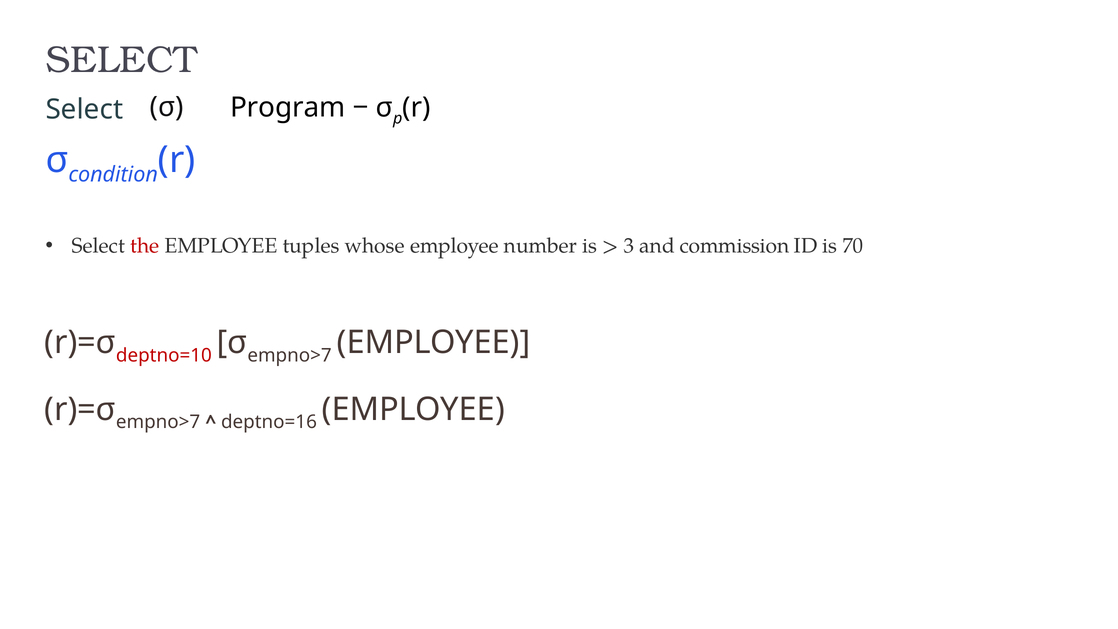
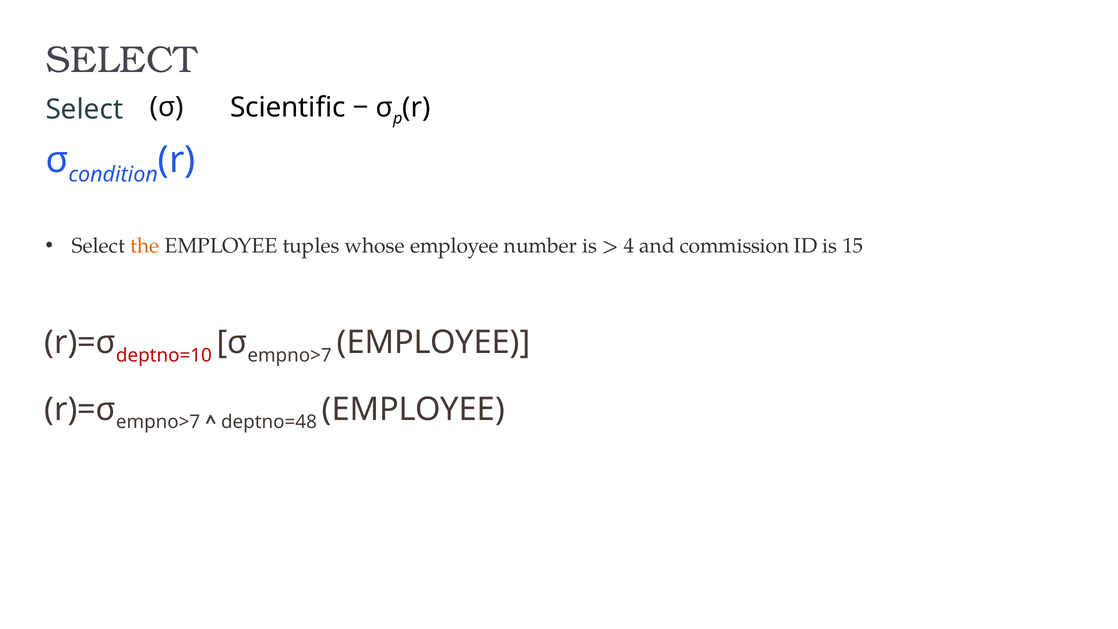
Program: Program -> Scientific
the colour: red -> orange
3: 3 -> 4
70: 70 -> 15
deptno=16: deptno=16 -> deptno=48
